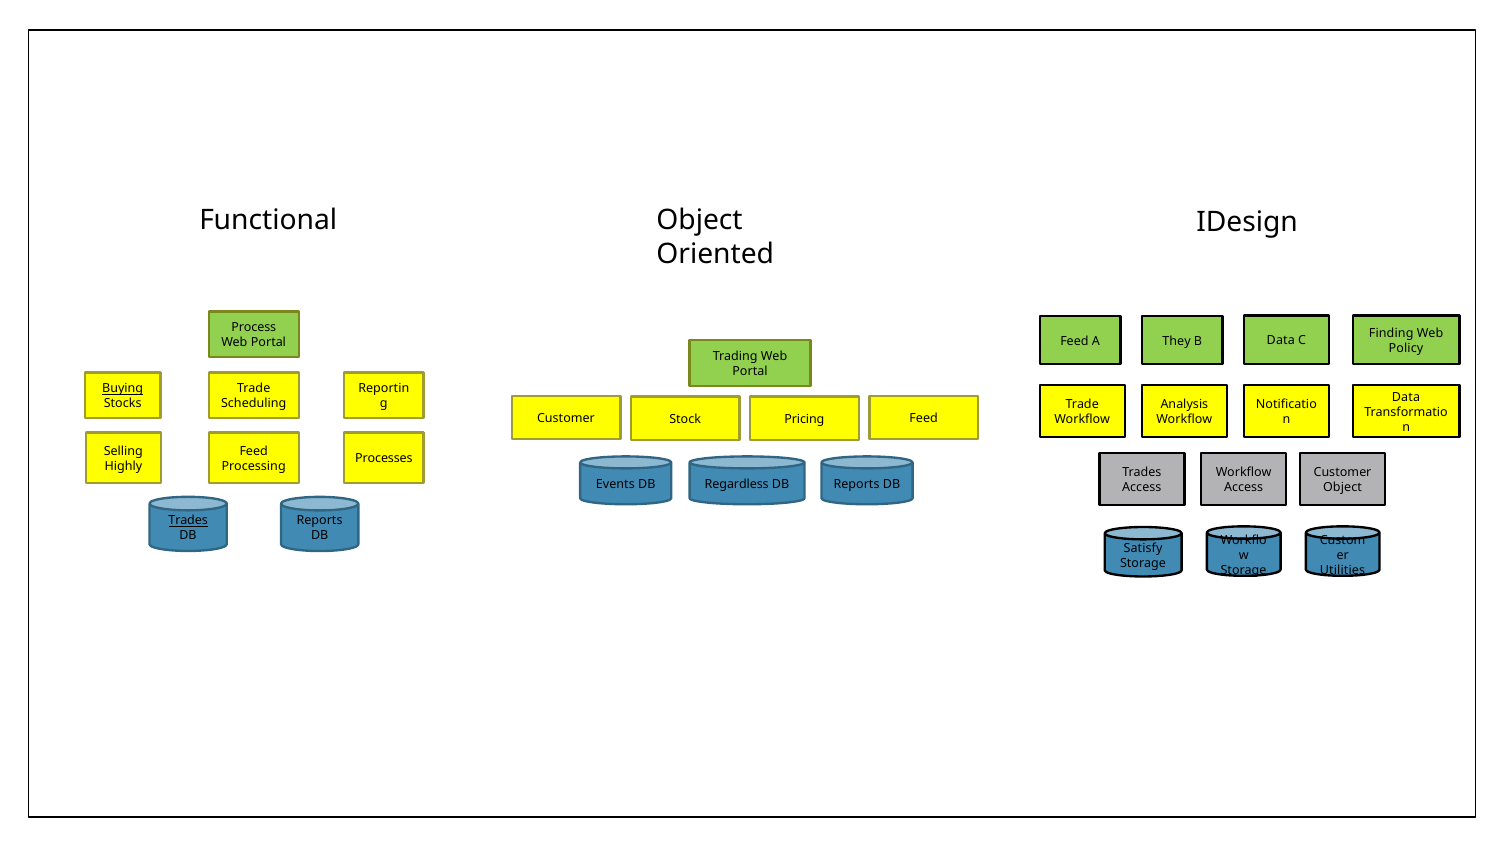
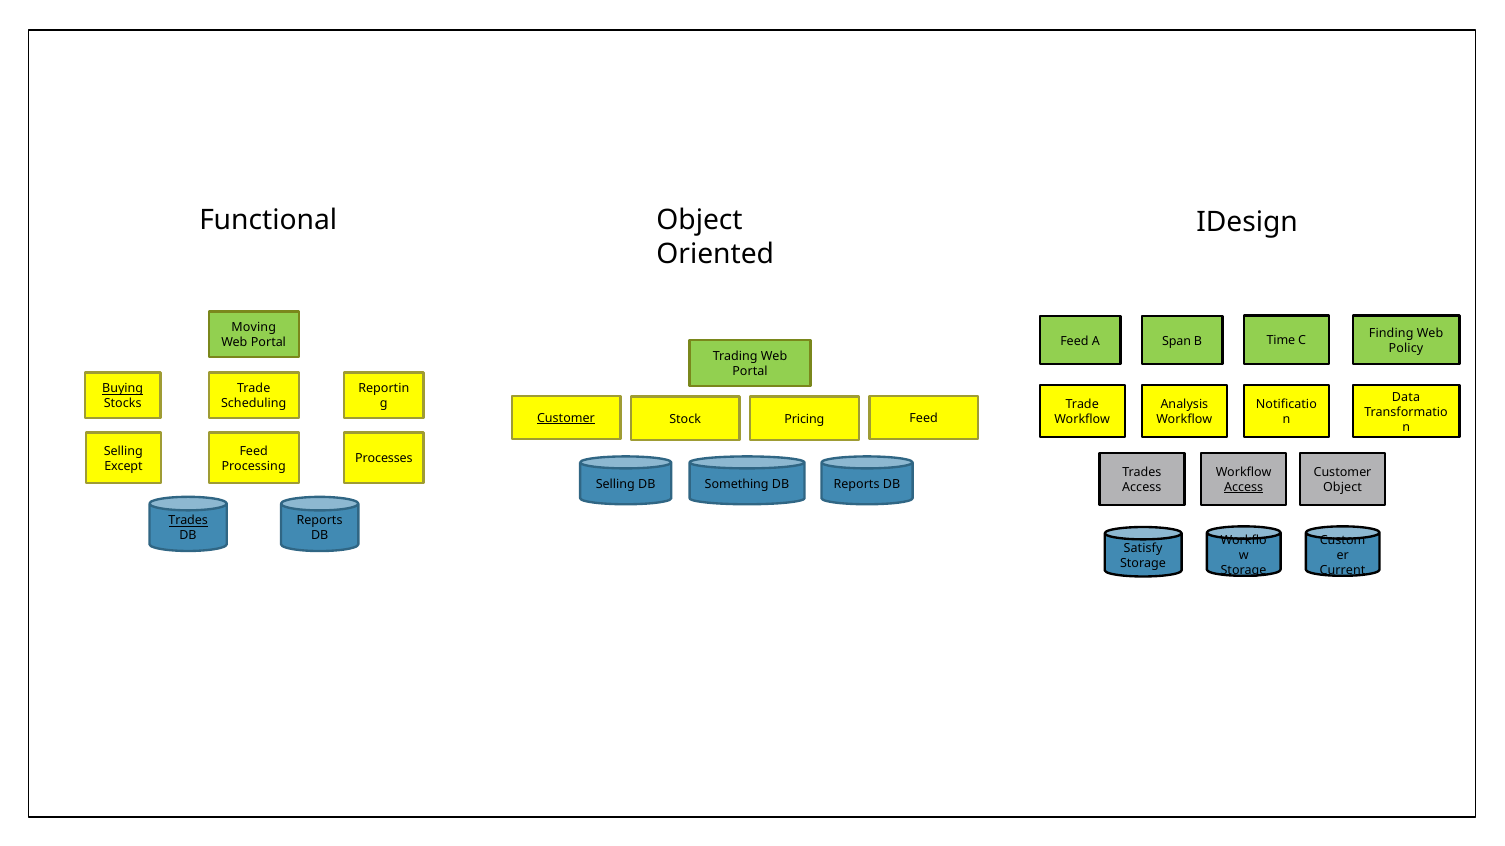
Process: Process -> Moving
They: They -> Span
A Data: Data -> Time
Customer at (566, 419) underline: none -> present
Highly: Highly -> Except
Events at (615, 485): Events -> Selling
Regardless: Regardless -> Something
Access at (1244, 488) underline: none -> present
Utilities: Utilities -> Current
